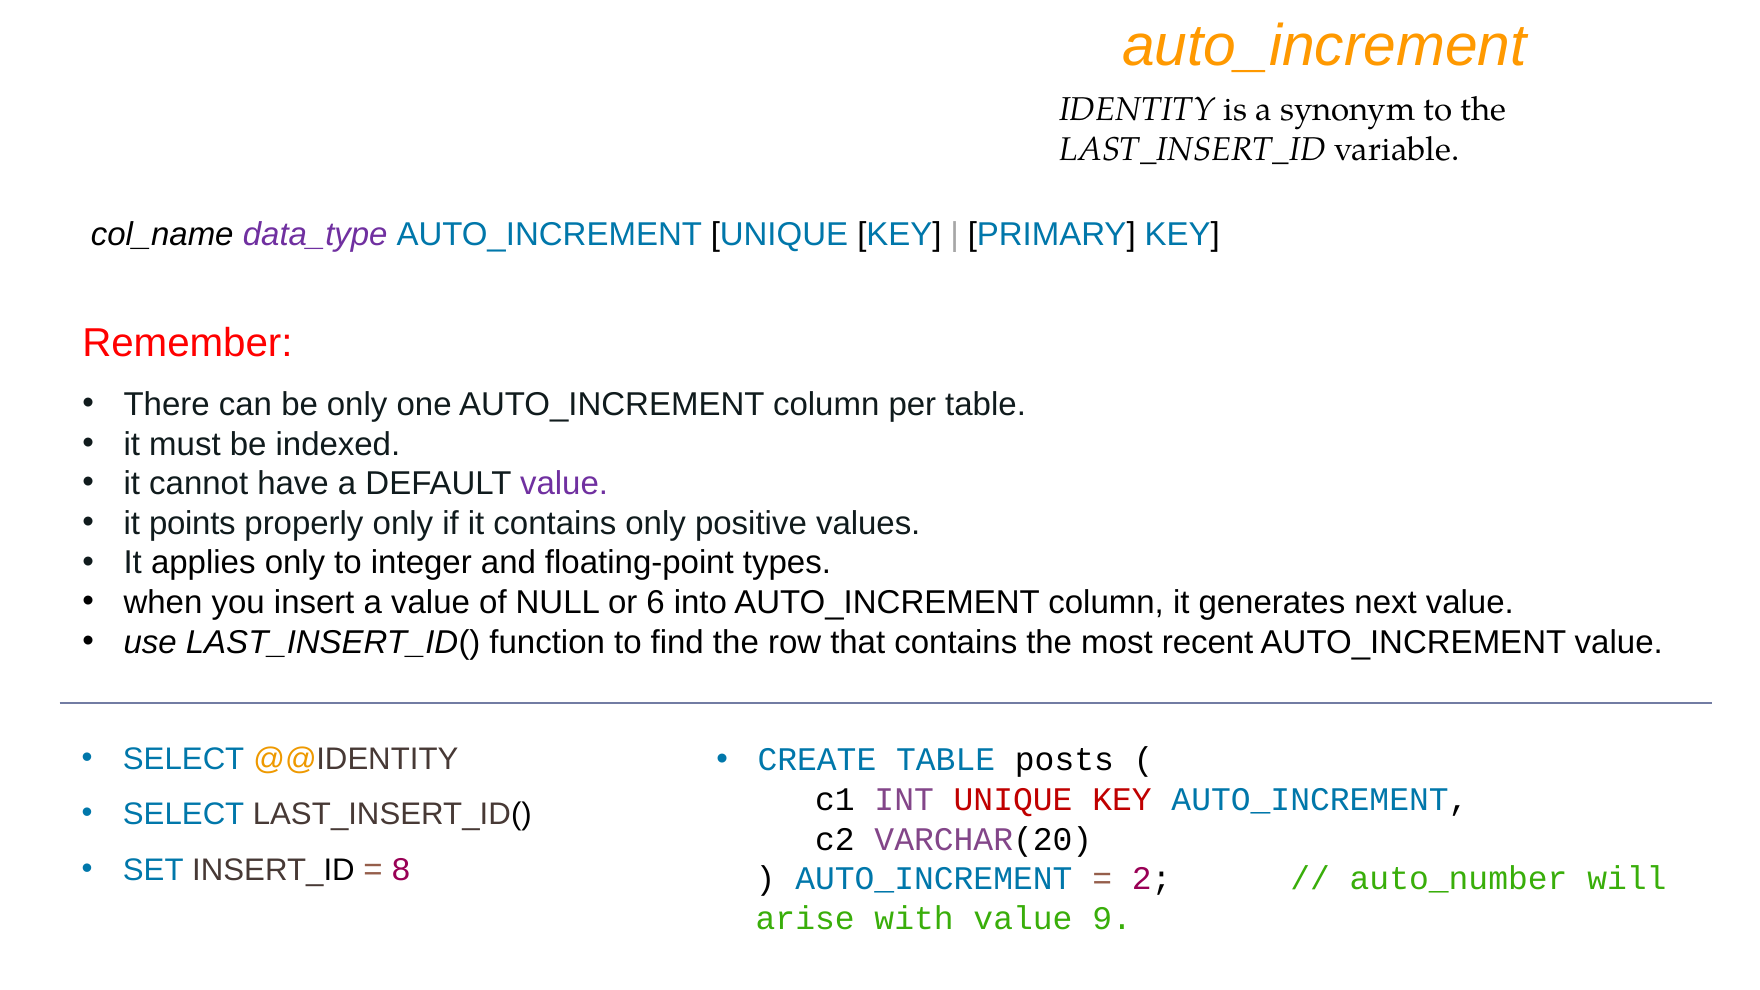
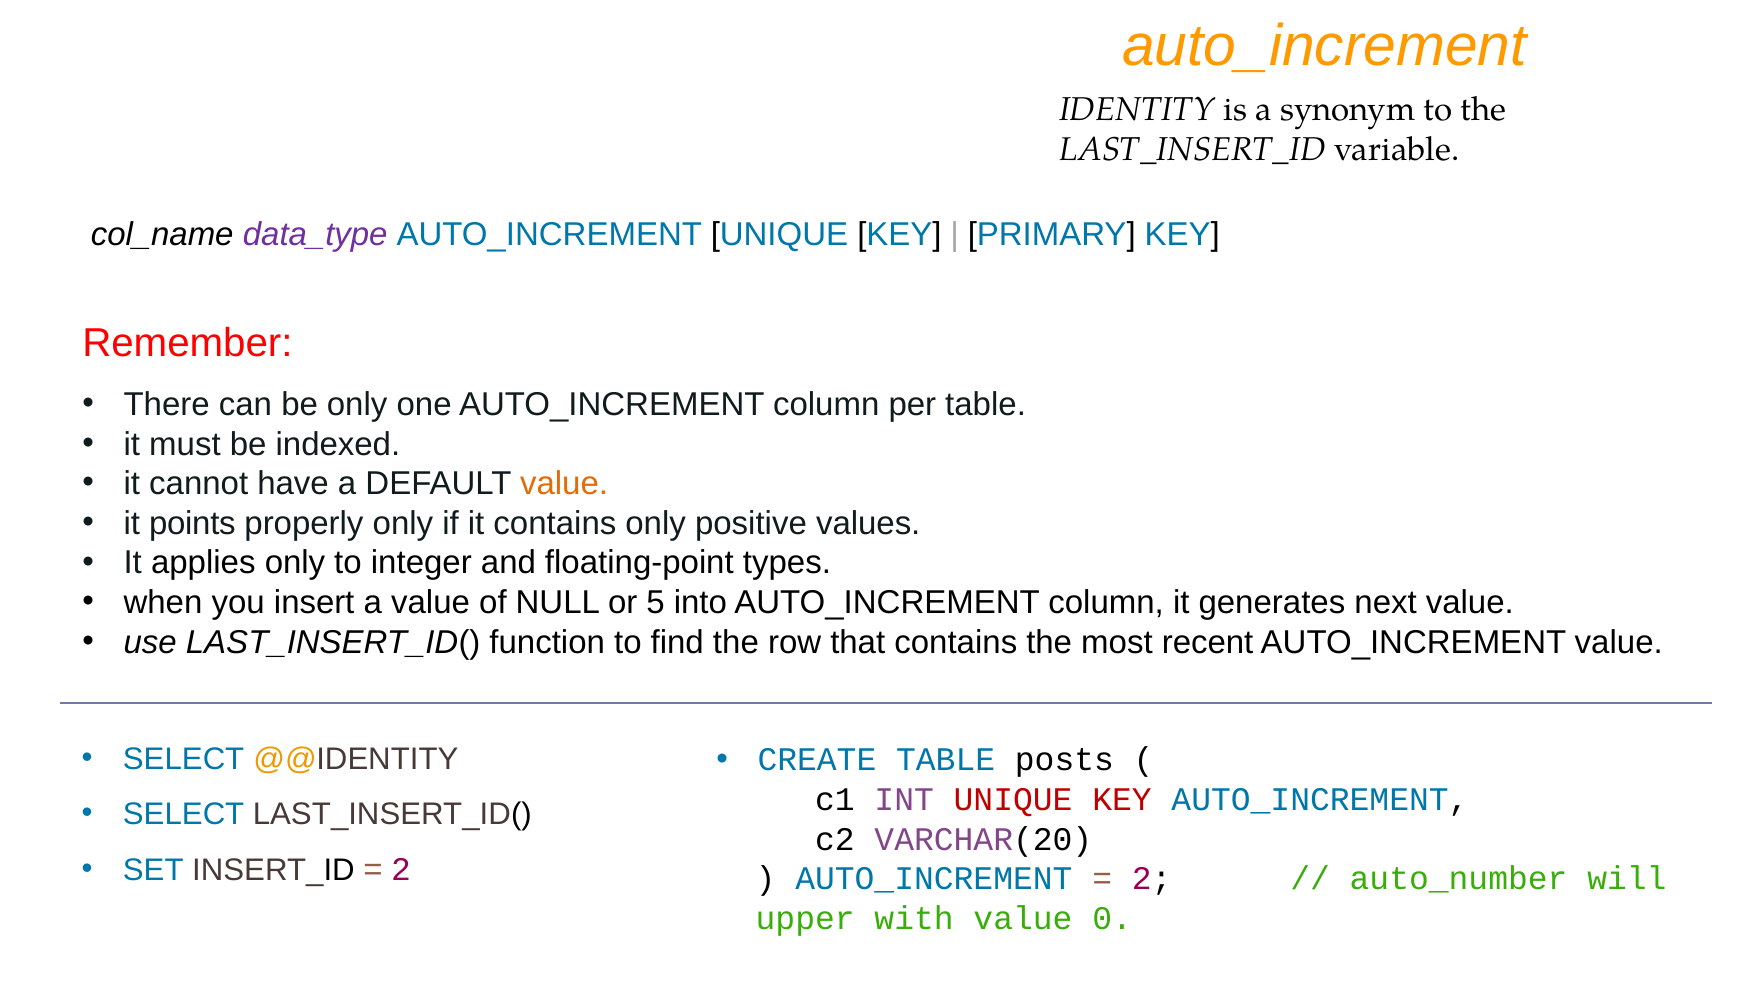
value at (564, 484) colour: purple -> orange
6: 6 -> 5
8 at (401, 870): 8 -> 2
arise: arise -> upper
9: 9 -> 0
